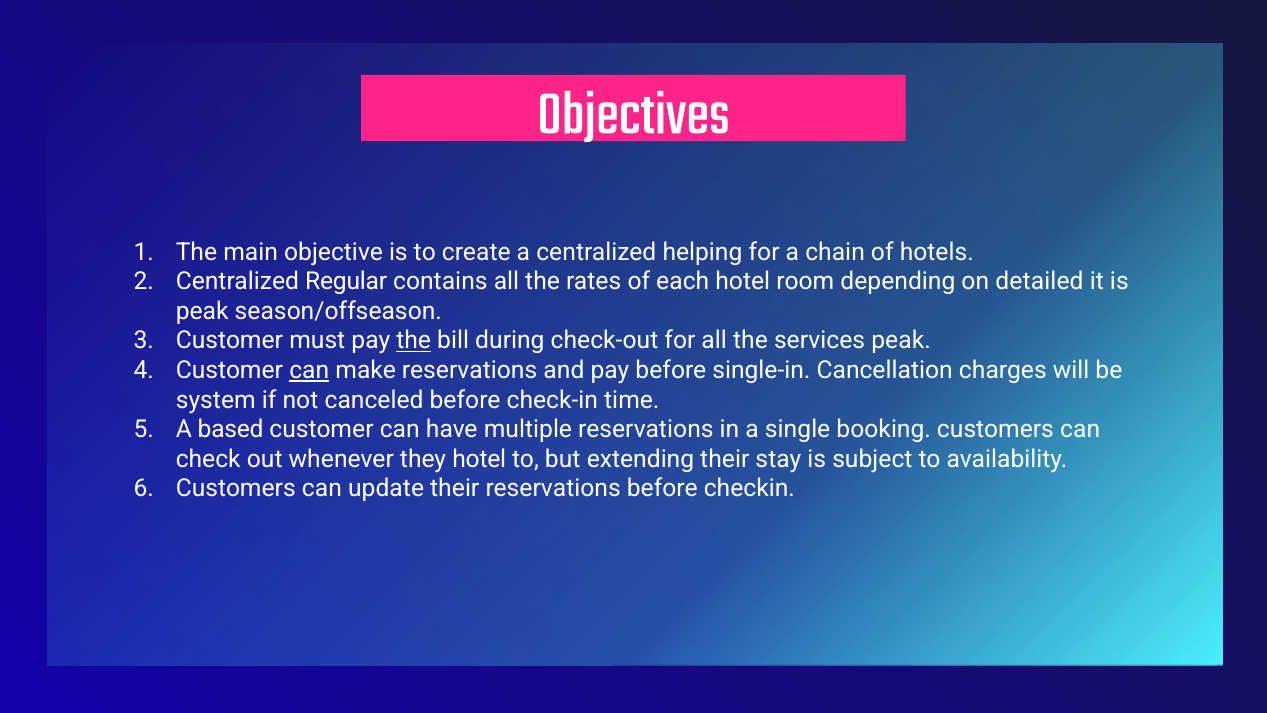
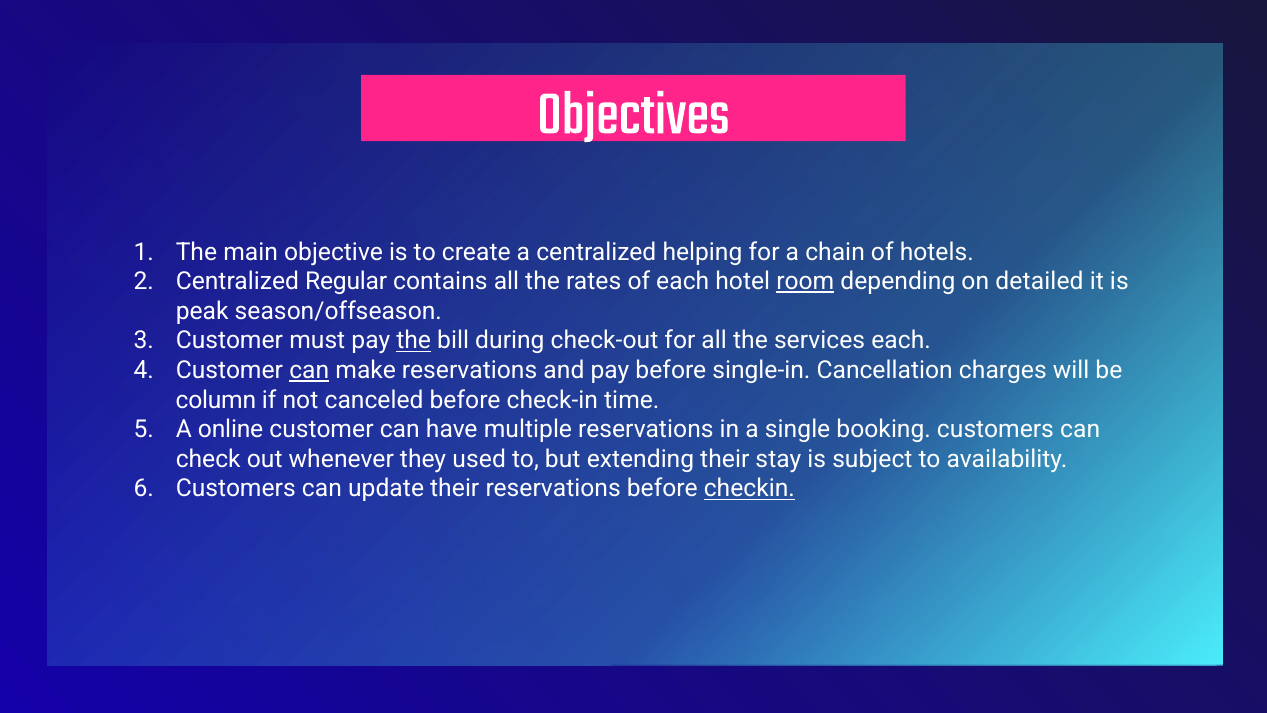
room underline: none -> present
services peak: peak -> each
system: system -> column
based: based -> online
they hotel: hotel -> used
checkin underline: none -> present
